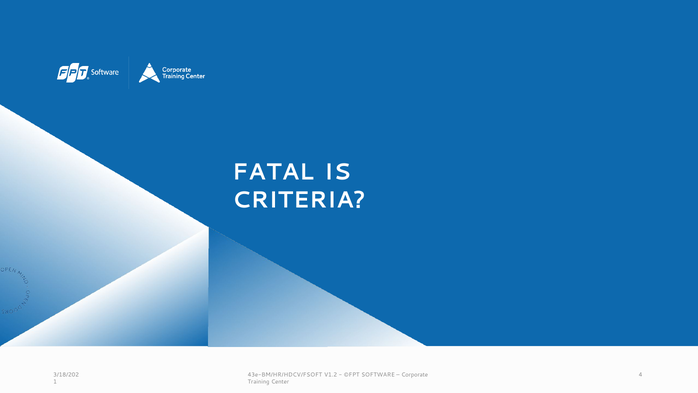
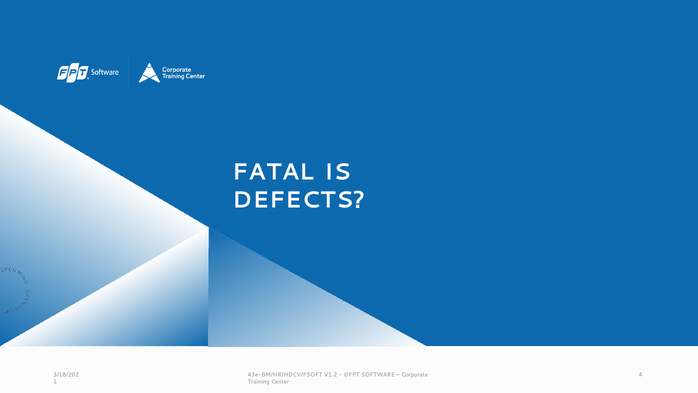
CRITERIA: CRITERIA -> DEFECTS
